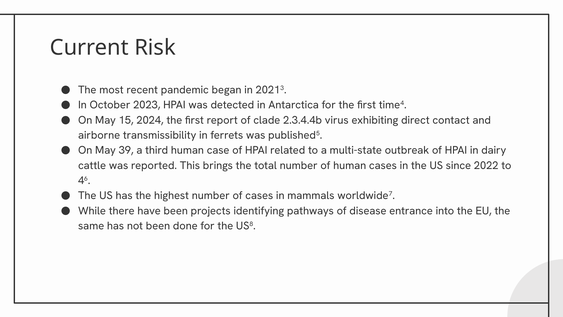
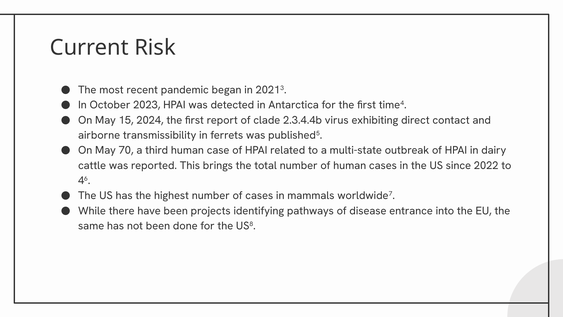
39: 39 -> 70
